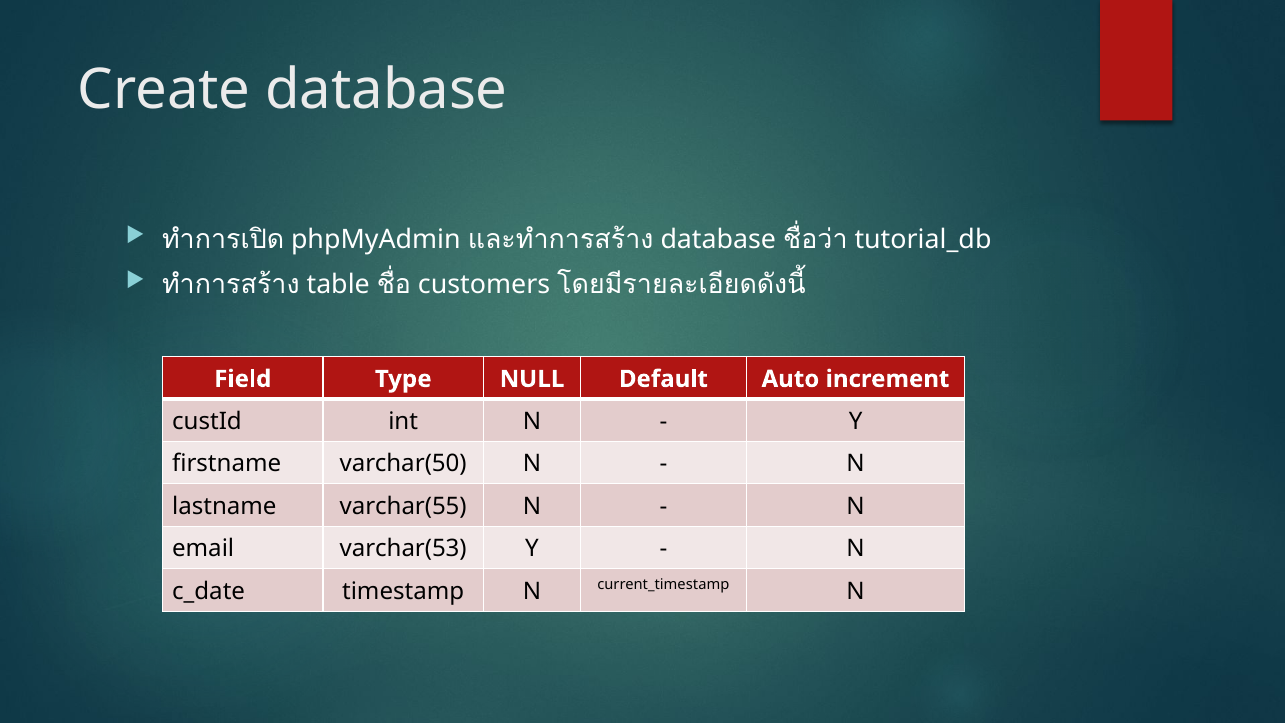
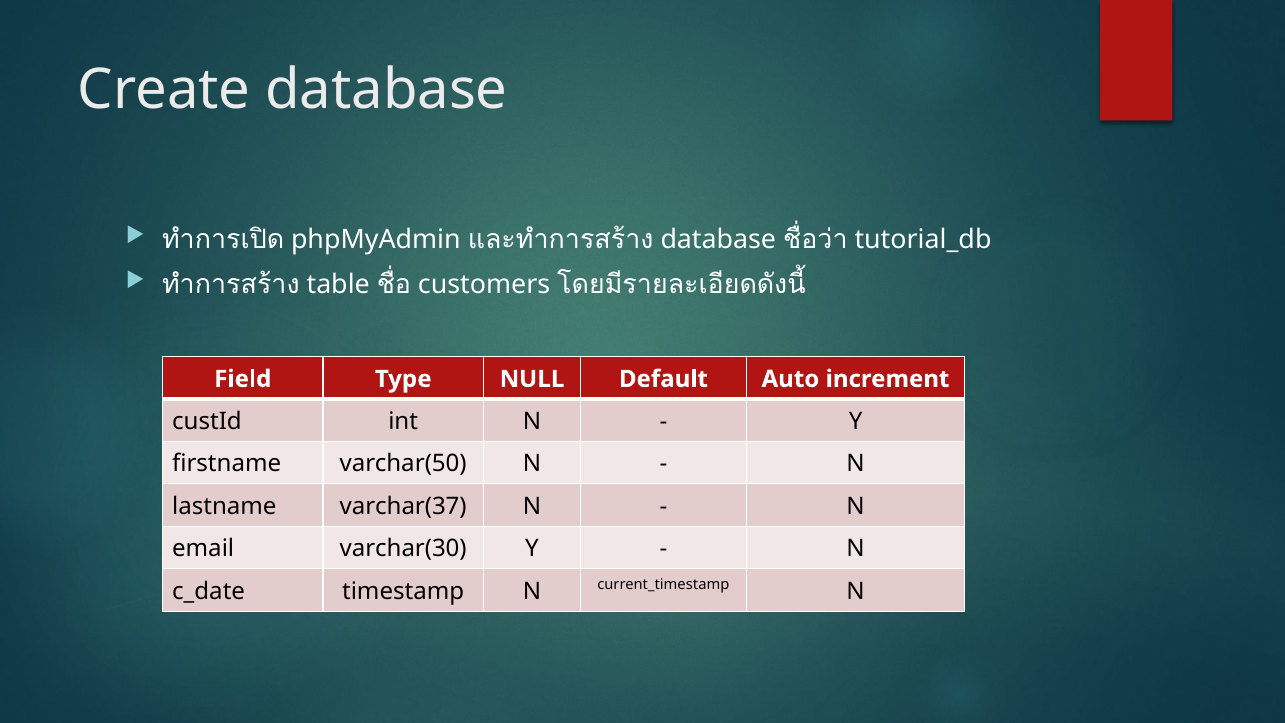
varchar(55: varchar(55 -> varchar(37
varchar(53: varchar(53 -> varchar(30
